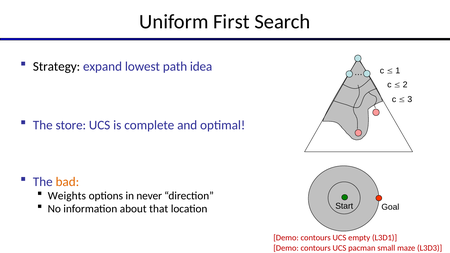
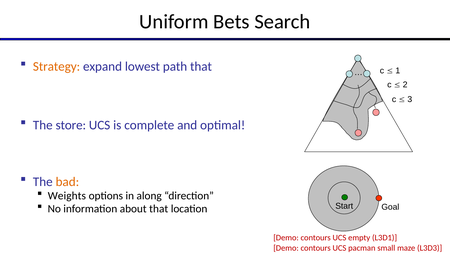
First: First -> Bets
Strategy colour: black -> orange
path idea: idea -> that
never: never -> along
